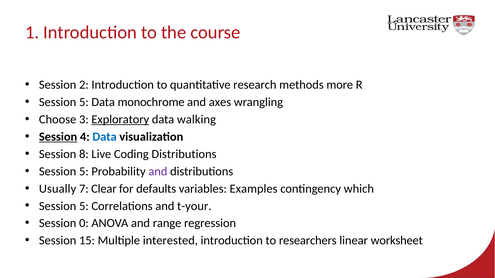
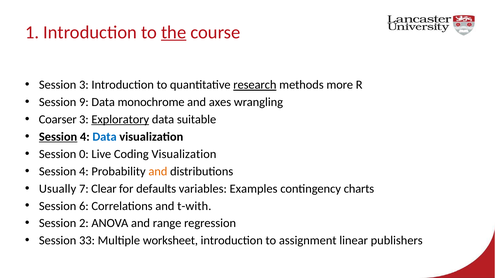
the underline: none -> present
Session 2: 2 -> 3
research underline: none -> present
5 at (84, 102): 5 -> 9
Choose: Choose -> Coarser
walking: walking -> suitable
8: 8 -> 0
Coding Distributions: Distributions -> Visualization
5 at (84, 172): 5 -> 4
and at (158, 172) colour: purple -> orange
which: which -> charts
5 at (84, 206): 5 -> 6
t-your: t-your -> t-with
0: 0 -> 2
15: 15 -> 33
interested: interested -> worksheet
researchers: researchers -> assignment
worksheet: worksheet -> publishers
